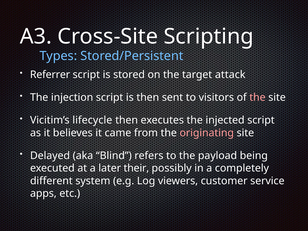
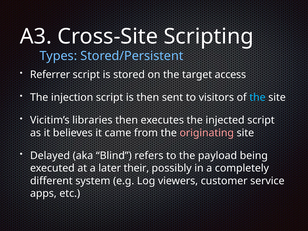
attack: attack -> access
the at (257, 97) colour: pink -> light blue
lifecycle: lifecycle -> libraries
